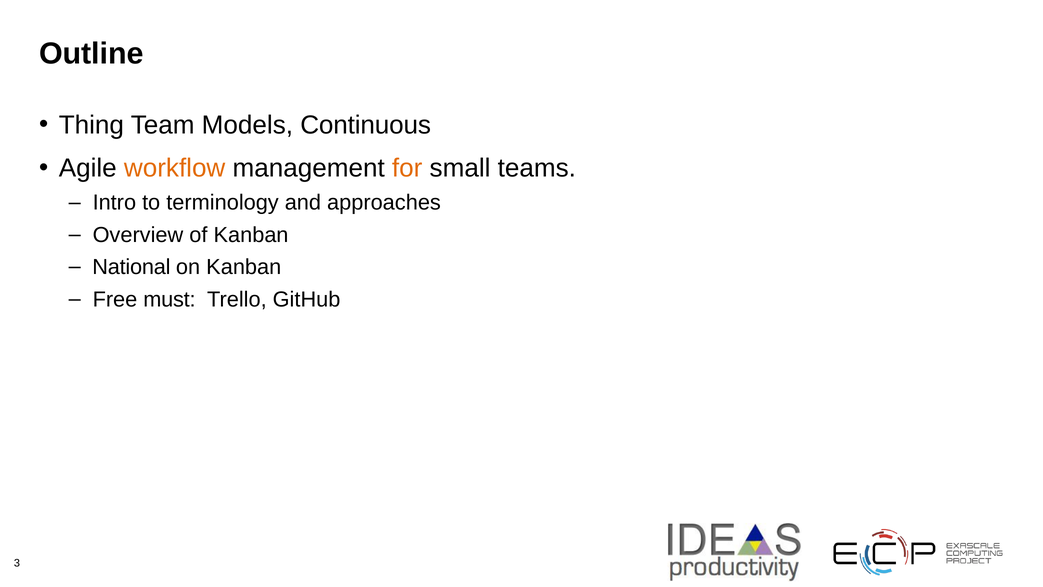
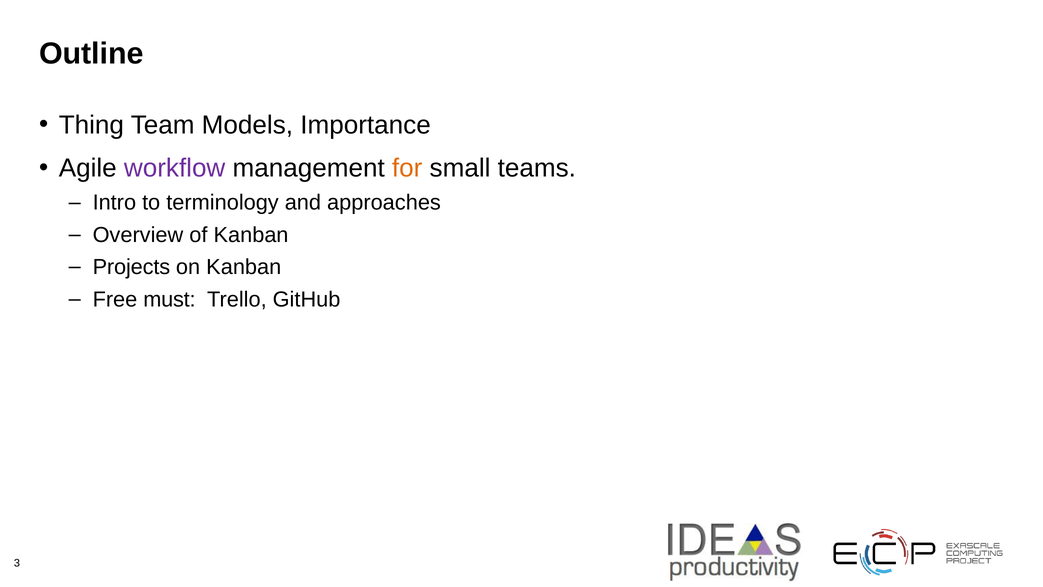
Continuous: Continuous -> Importance
workflow colour: orange -> purple
National: National -> Projects
